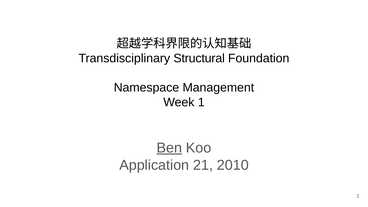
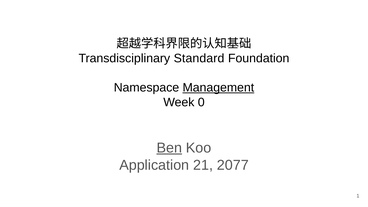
Structural: Structural -> Standard
Management underline: none -> present
Week 1: 1 -> 0
2010: 2010 -> 2077
